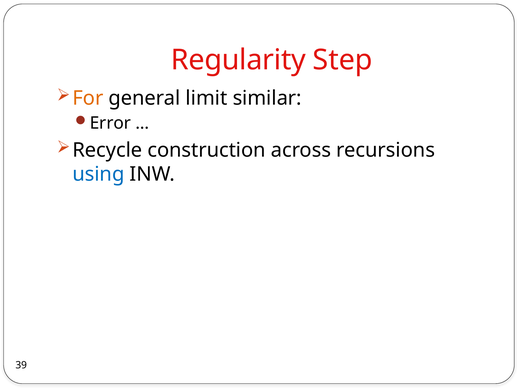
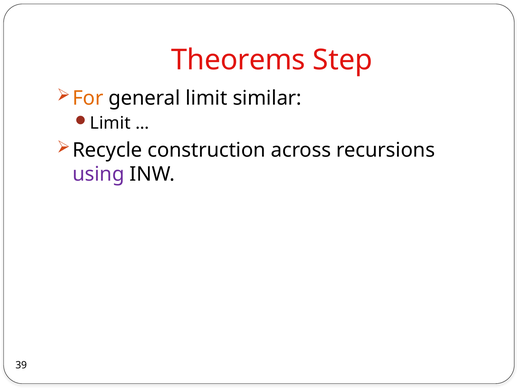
Regularity: Regularity -> Theorems
Error at (110, 123): Error -> Limit
using colour: blue -> purple
